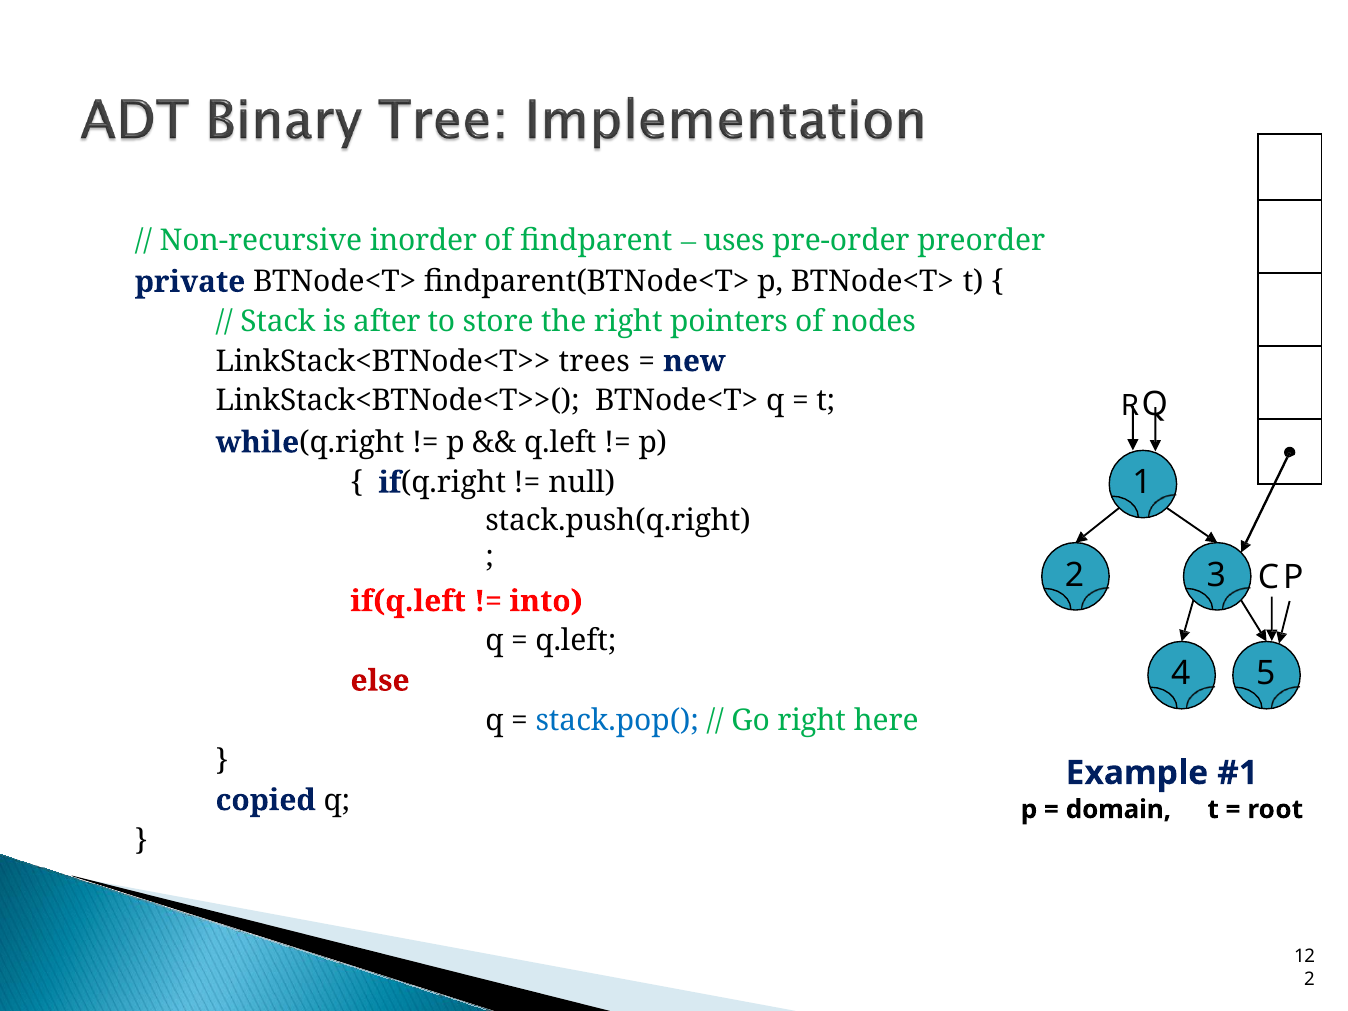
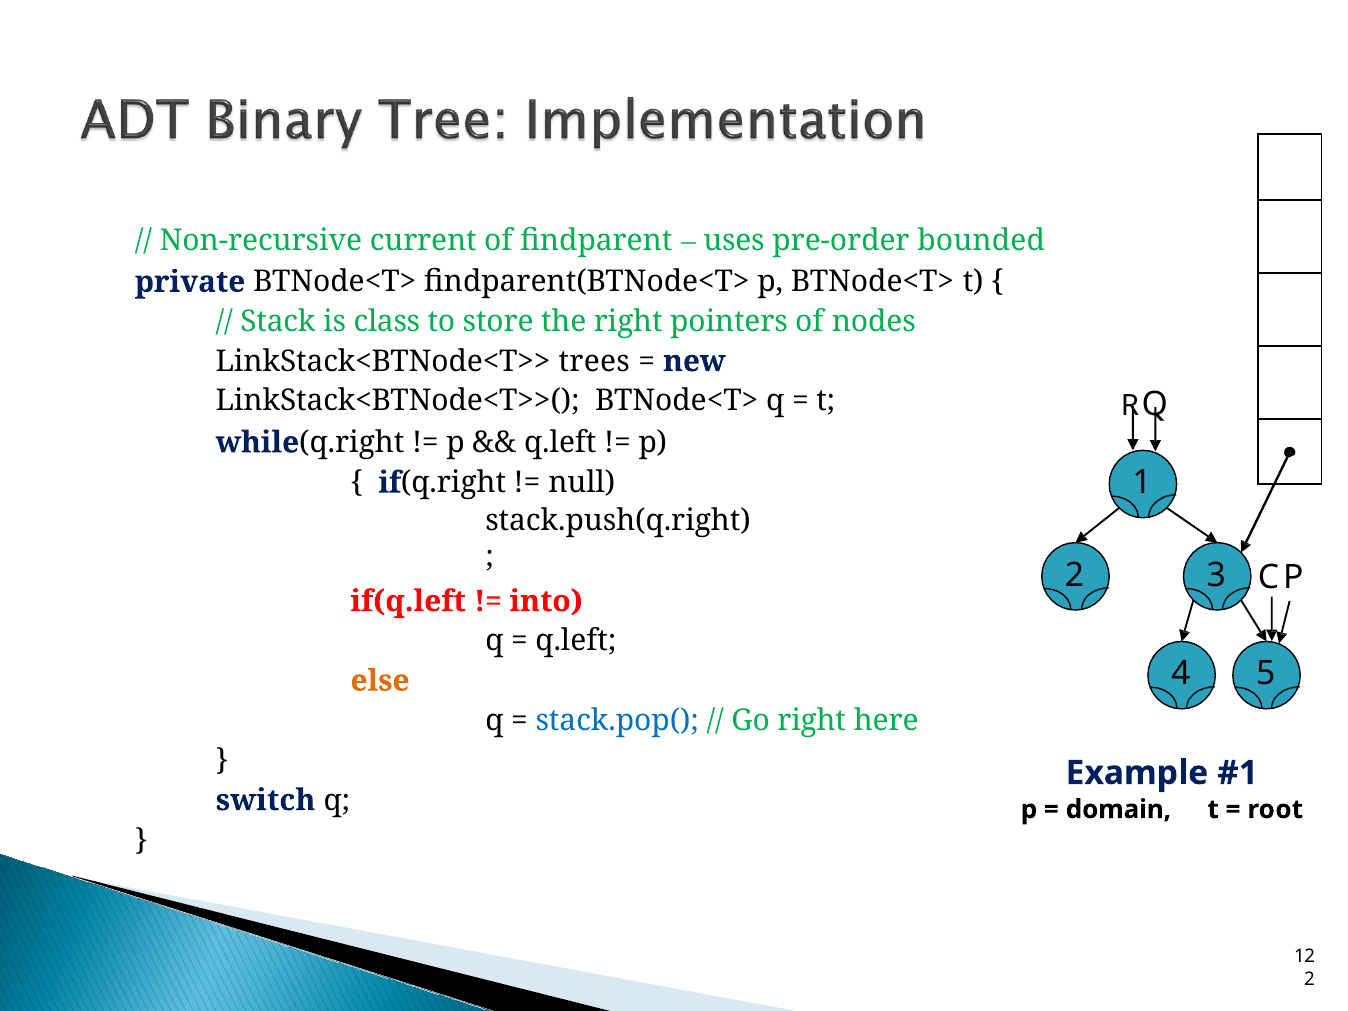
inorder: inorder -> current
preorder: preorder -> bounded
after: after -> class
else colour: red -> orange
copied: copied -> switch
